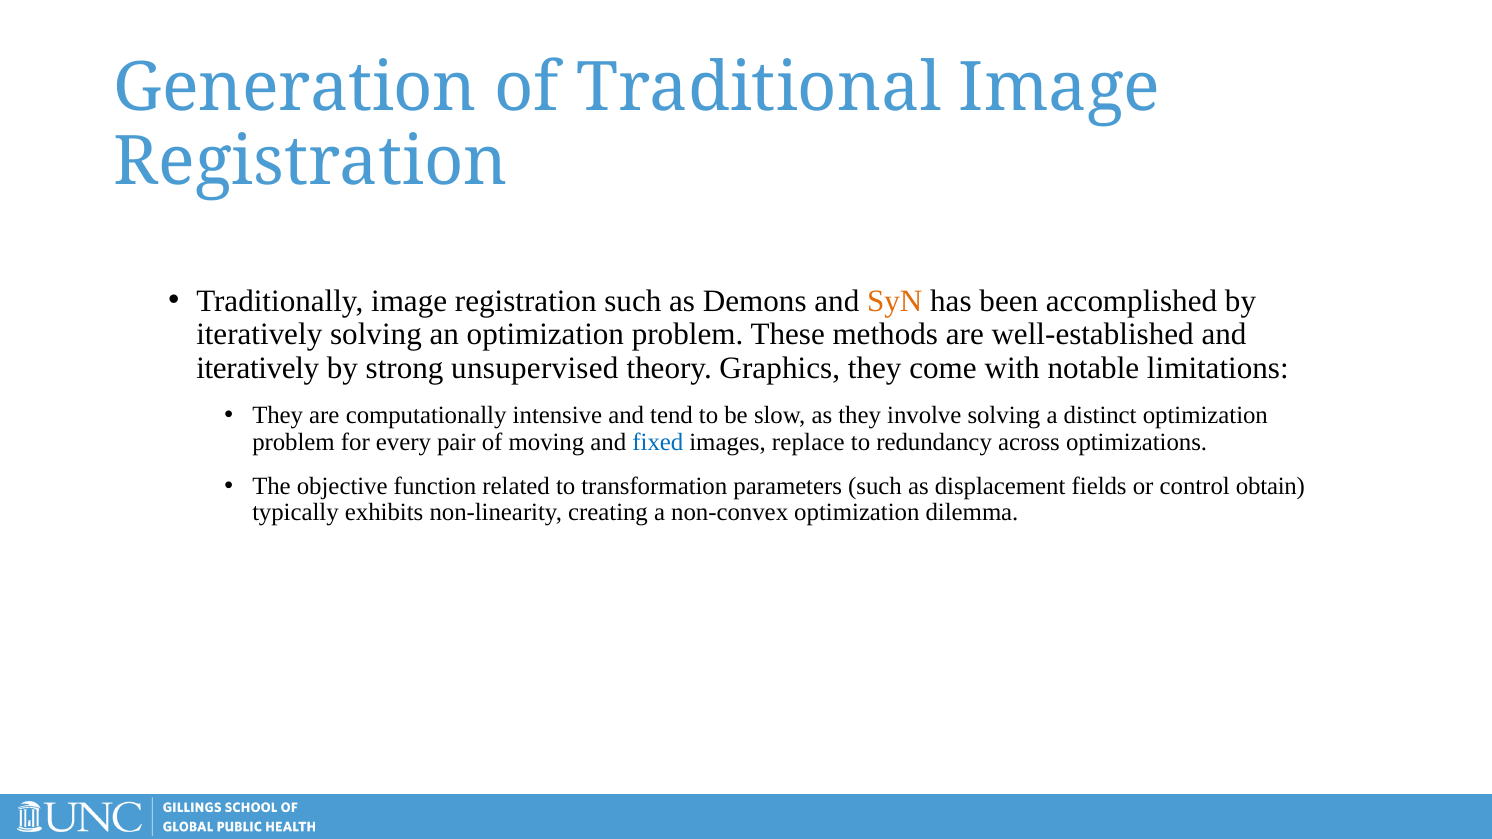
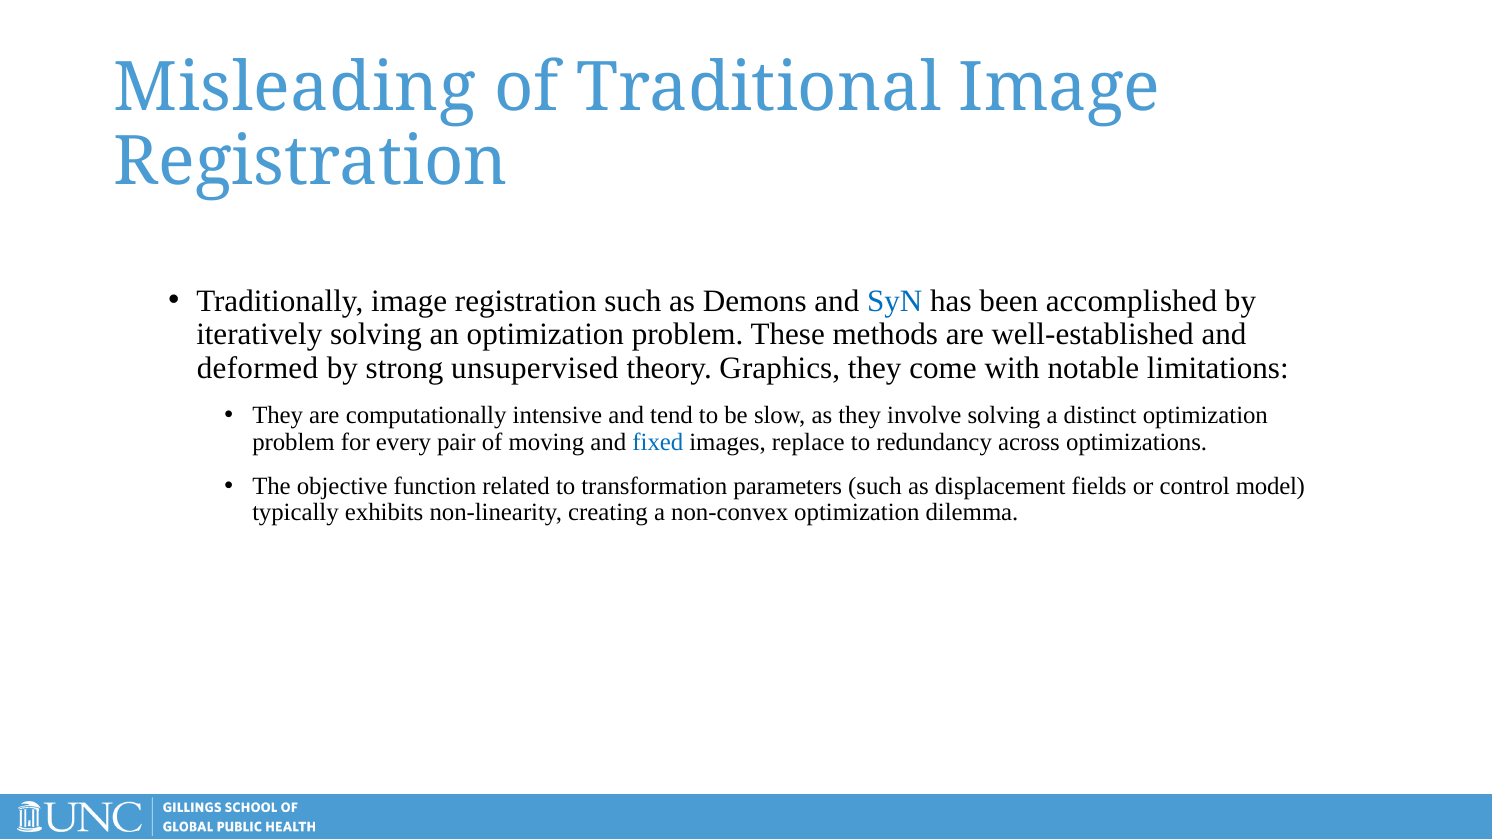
Generation: Generation -> Misleading
SyN colour: orange -> blue
iteratively at (258, 368): iteratively -> deformed
obtain: obtain -> model
